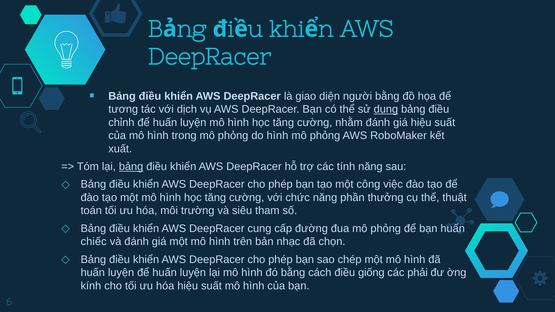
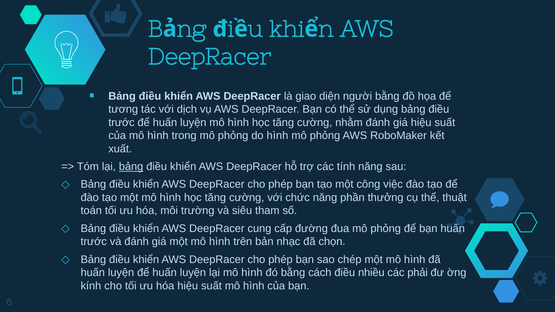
dụng underline: present -> none
chỉnh at (121, 123): chỉnh -> trước
chiếc at (94, 242): chiếc -> trước
giống: giống -> nhiều
